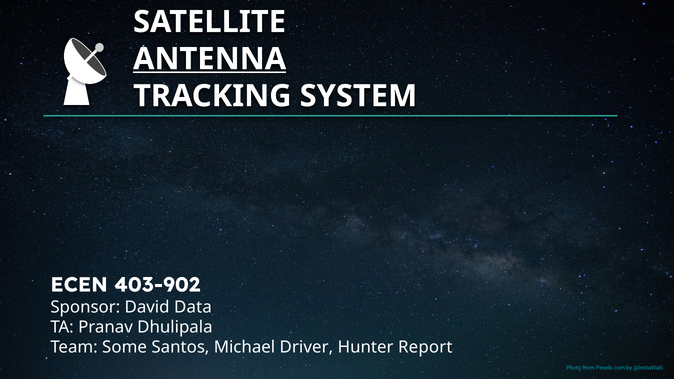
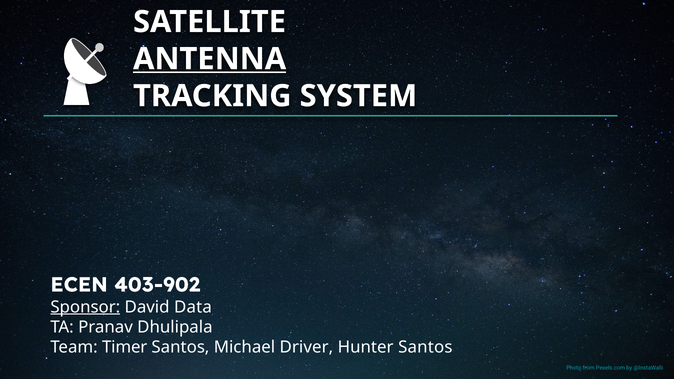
Sponsor underline: none -> present
Some: Some -> Timer
Hunter Report: Report -> Santos
